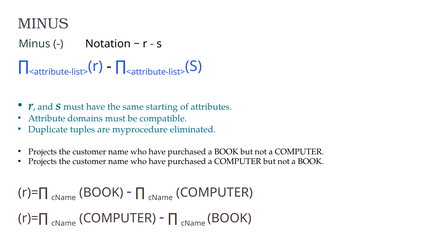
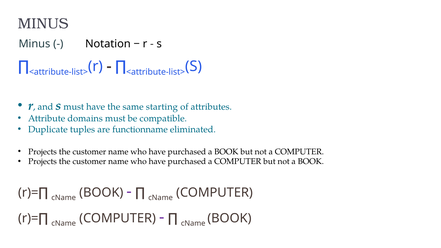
myprocedure: myprocedure -> functionname
